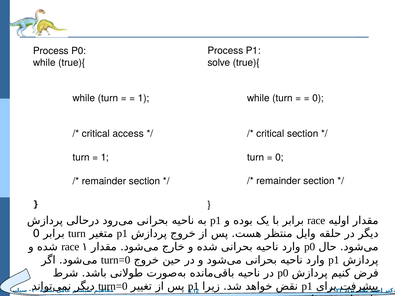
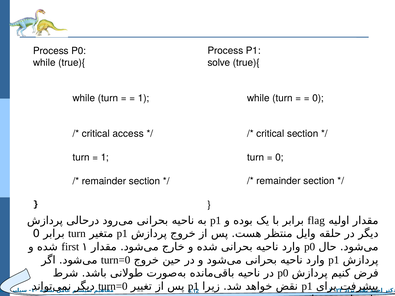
race at (316, 221): race -> flag
race at (70, 247): race -> first
